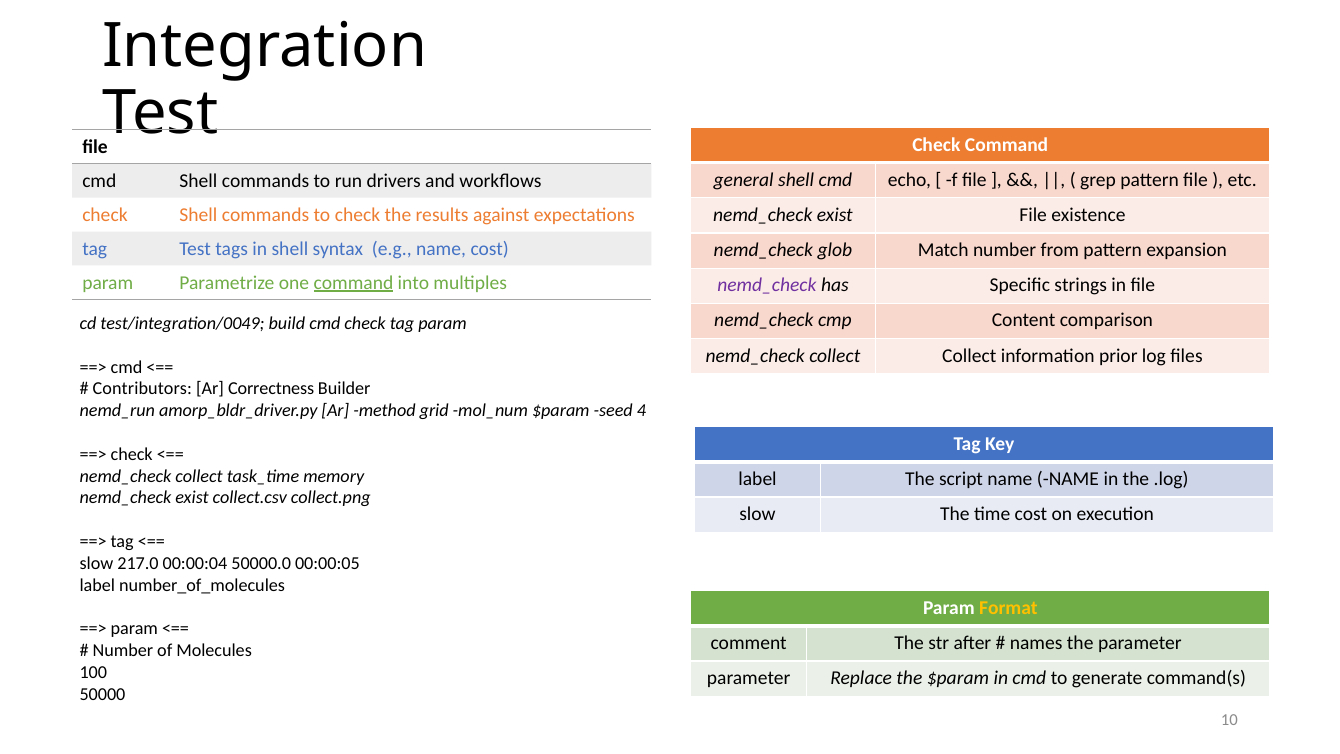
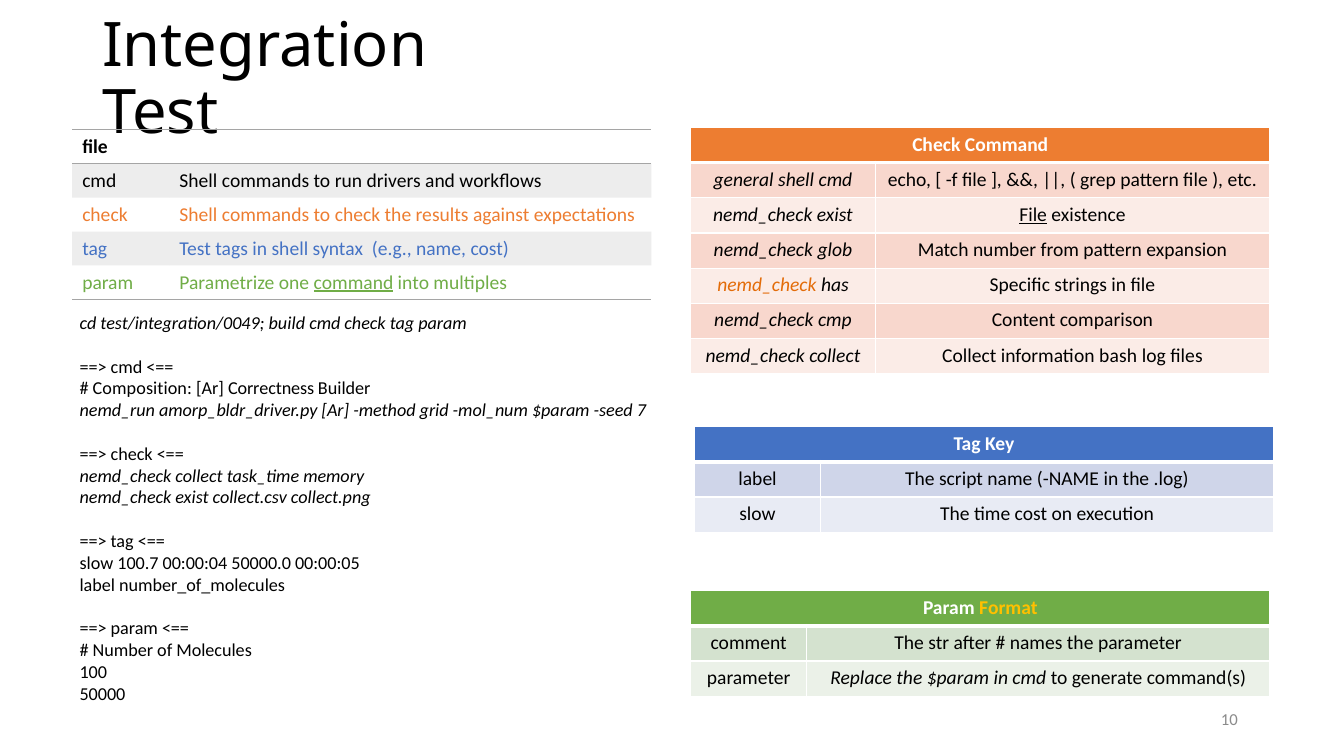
File at (1033, 215) underline: none -> present
nemd_check at (767, 285) colour: purple -> orange
prior: prior -> bash
Contributors: Contributors -> Composition
4: 4 -> 7
217.0: 217.0 -> 100.7
